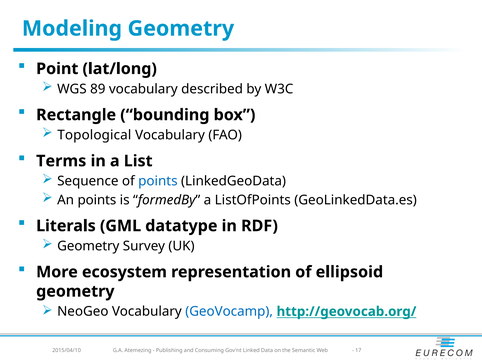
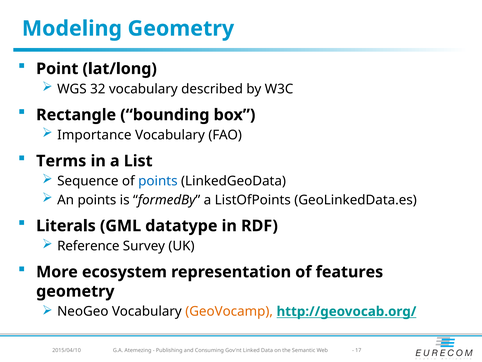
89: 89 -> 32
Topological: Topological -> Importance
Geometry at (88, 246): Geometry -> Reference
ellipsoid: ellipsoid -> features
GeoVocamp colour: blue -> orange
